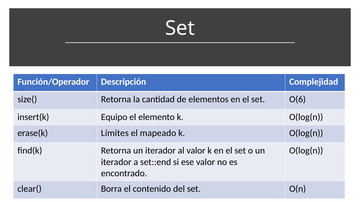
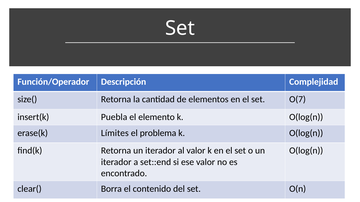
O(6: O(6 -> O(7
Equipo: Equipo -> Puebla
mapeado: mapeado -> problema
